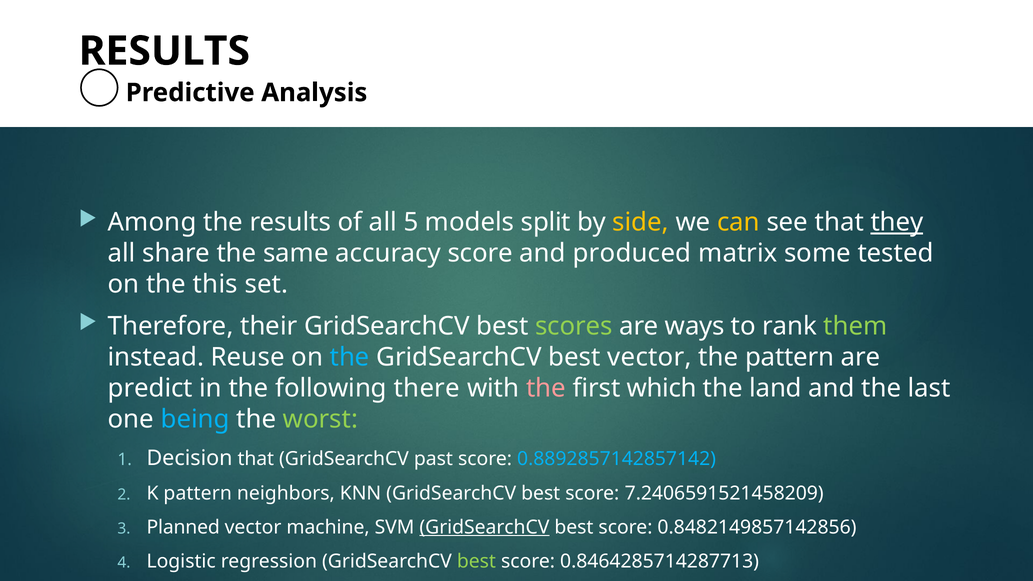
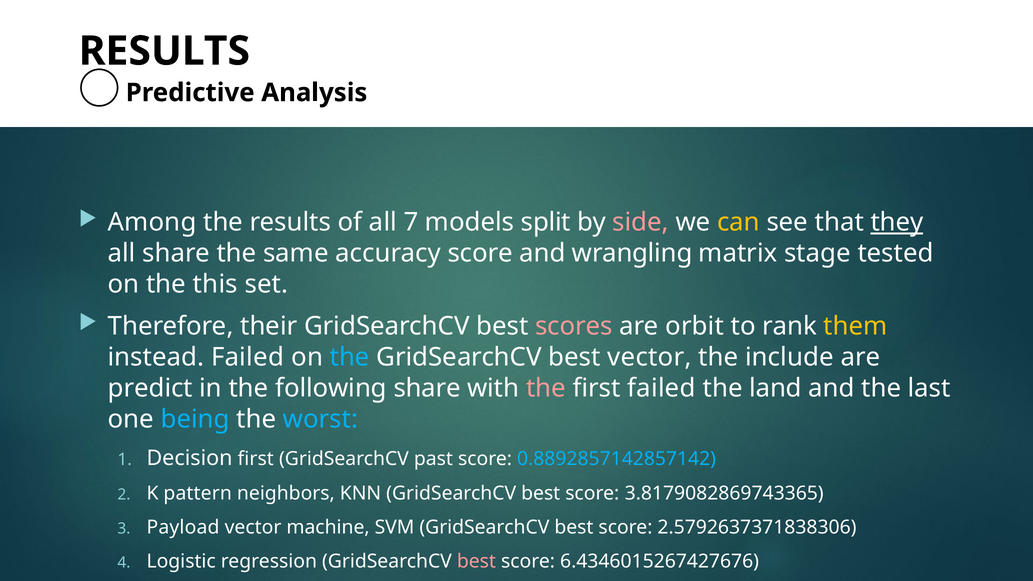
all 5: 5 -> 7
side colour: yellow -> pink
produced: produced -> wrangling
some: some -> stage
scores colour: light green -> pink
ways: ways -> orbit
them colour: light green -> yellow
instead Reuse: Reuse -> Failed
the pattern: pattern -> include
following there: there -> share
first which: which -> failed
worst colour: light green -> light blue
Decision that: that -> first
7.2406591521458209: 7.2406591521458209 -> 3.8179082869743365
Planned: Planned -> Payload
GridSearchCV at (484, 527) underline: present -> none
0.8482149857142856: 0.8482149857142856 -> 2.5792637371838306
best at (476, 561) colour: light green -> pink
0.8464285714287713: 0.8464285714287713 -> 6.4346015267427676
